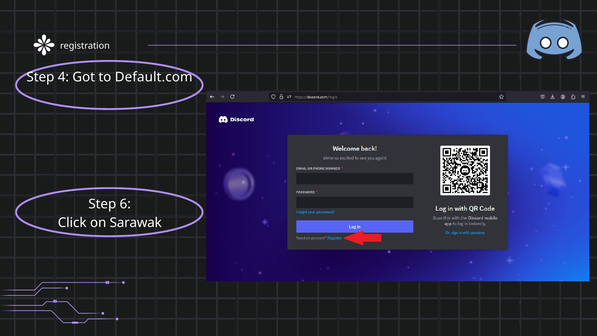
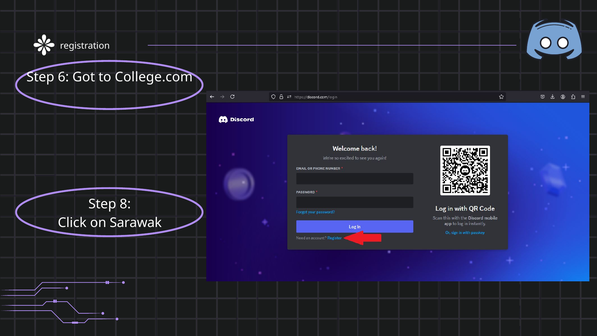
4: 4 -> 6
Default.com: Default.com -> College.com
6: 6 -> 8
